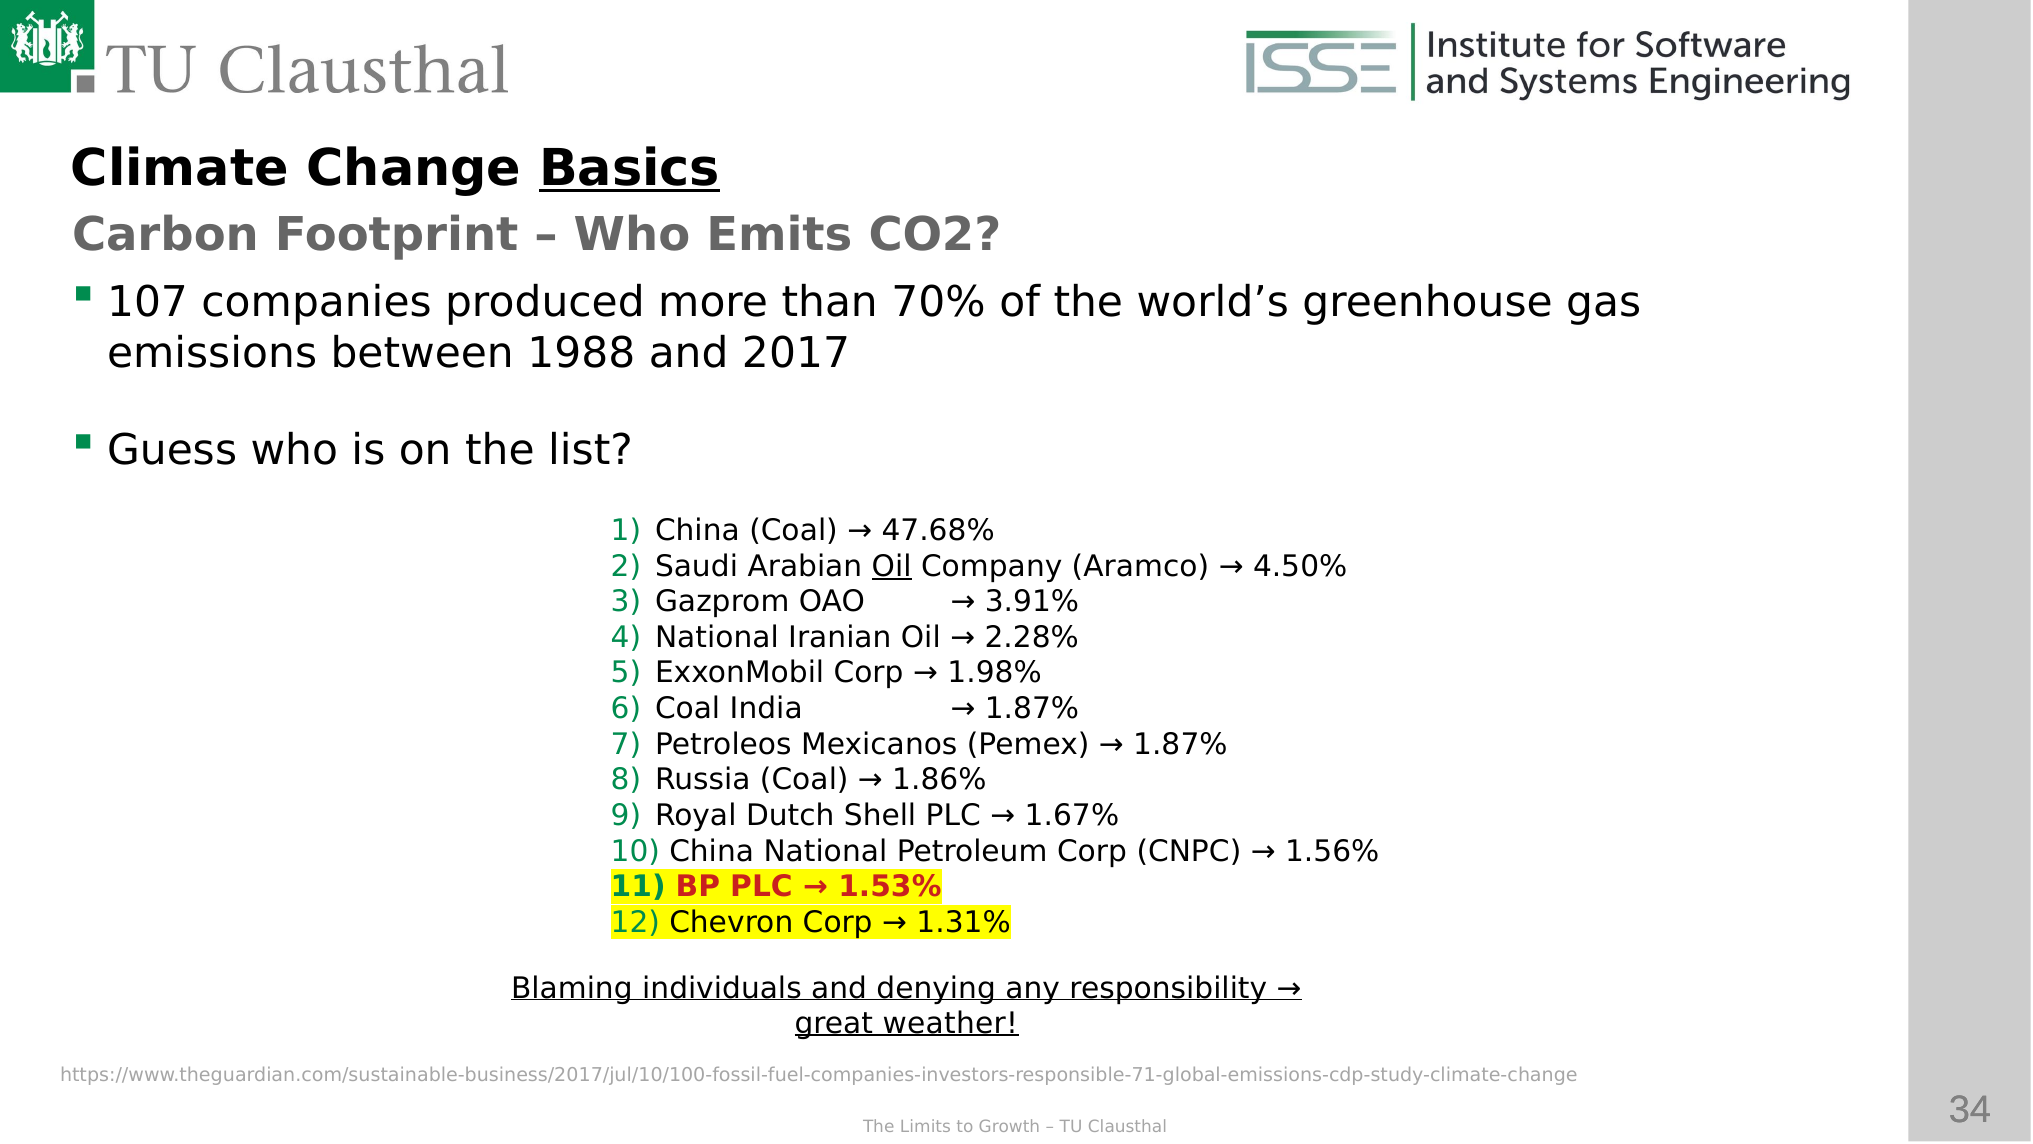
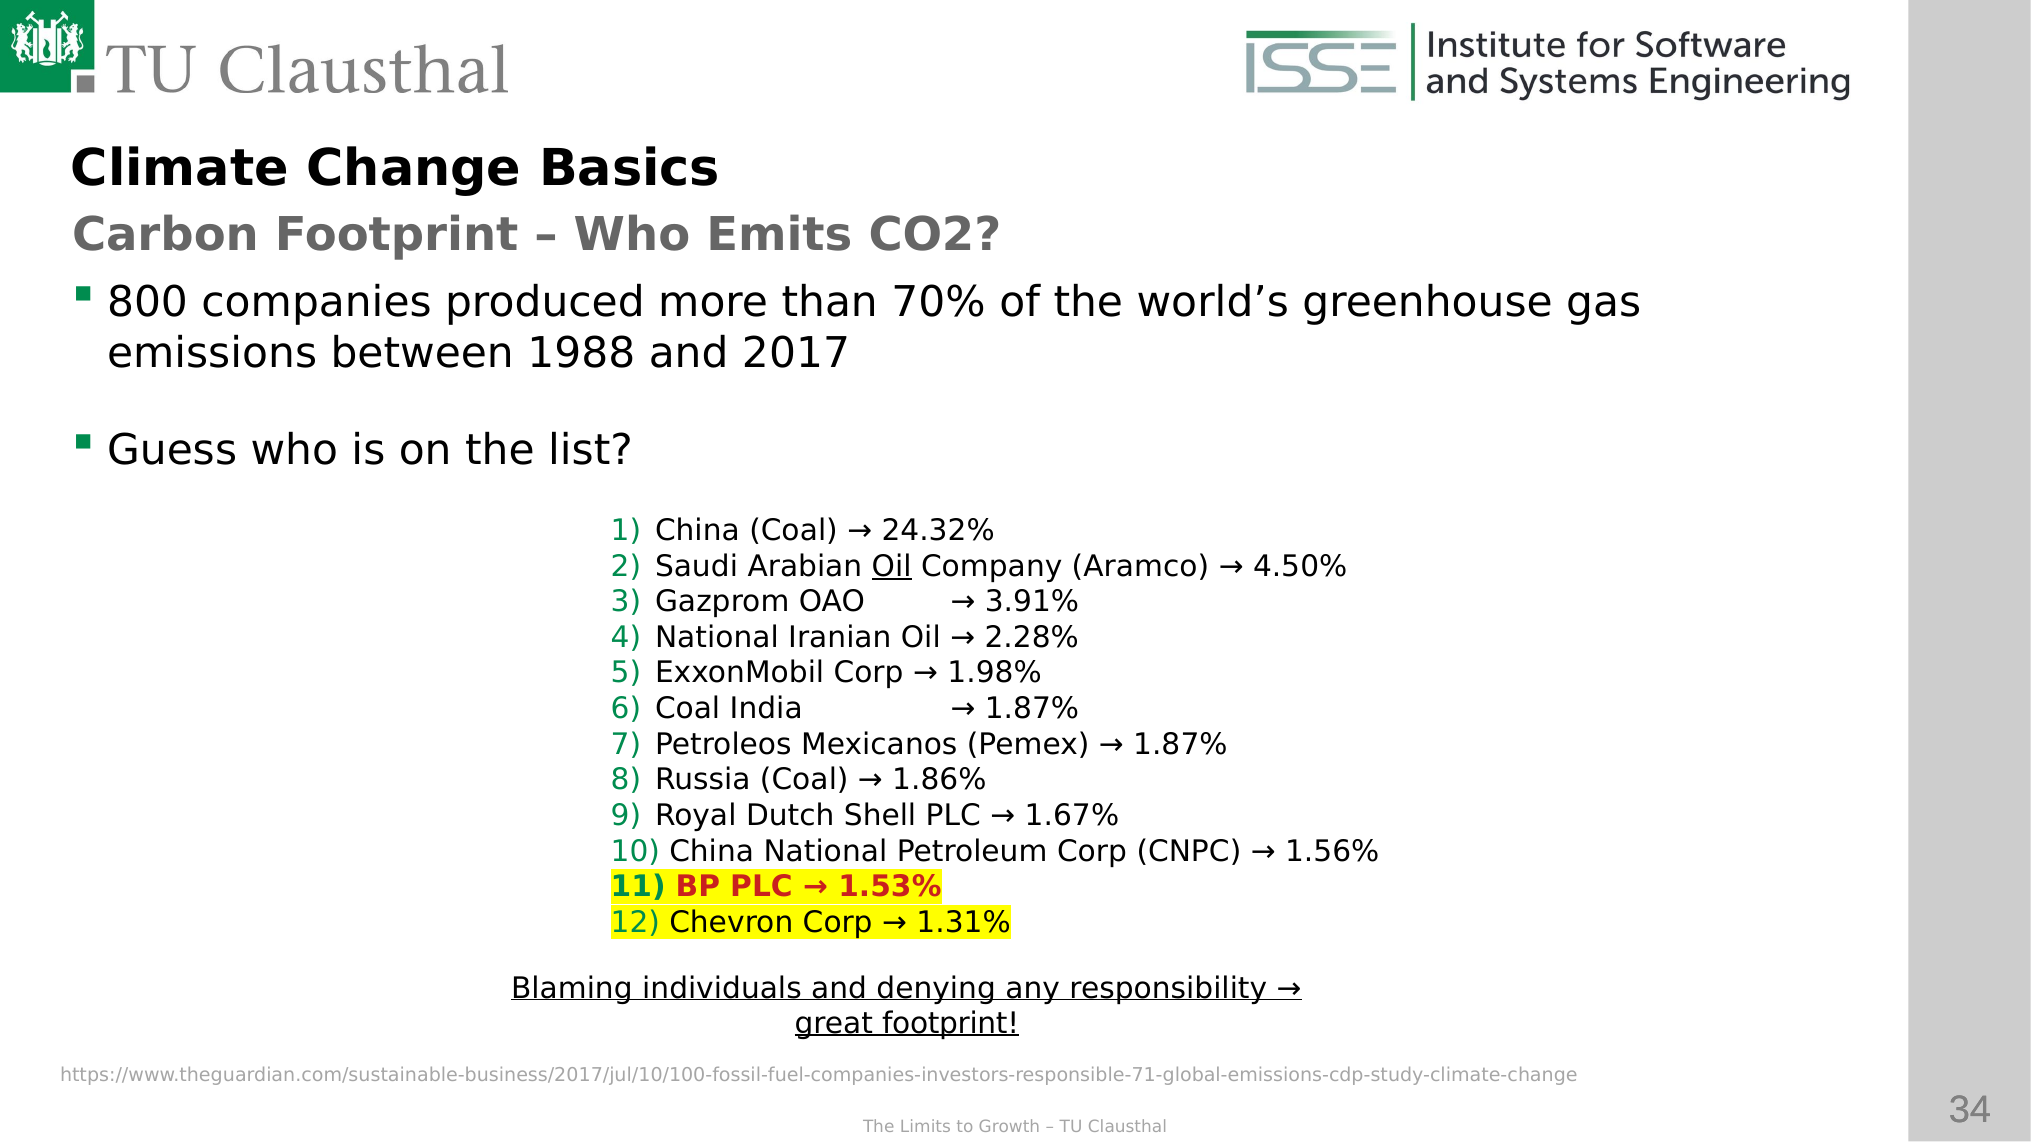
Basics underline: present -> none
107: 107 -> 800
47.68%: 47.68% -> 24.32%
great weather: weather -> footprint
